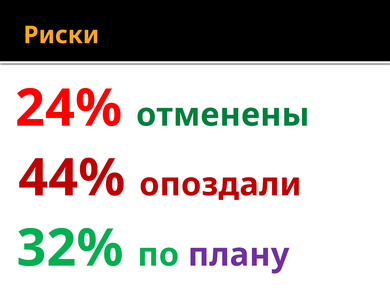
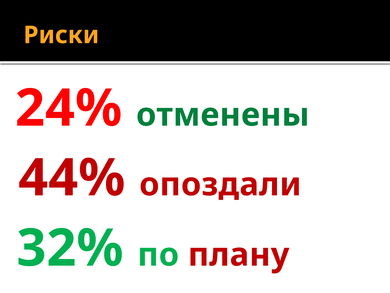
плану colour: purple -> red
